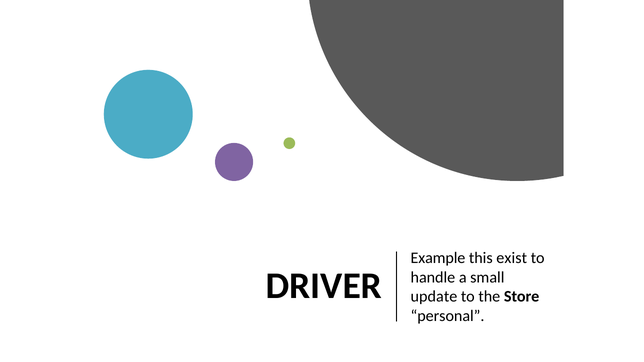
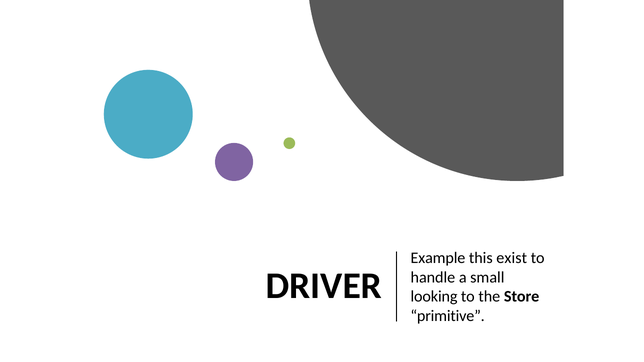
update: update -> looking
personal: personal -> primitive
